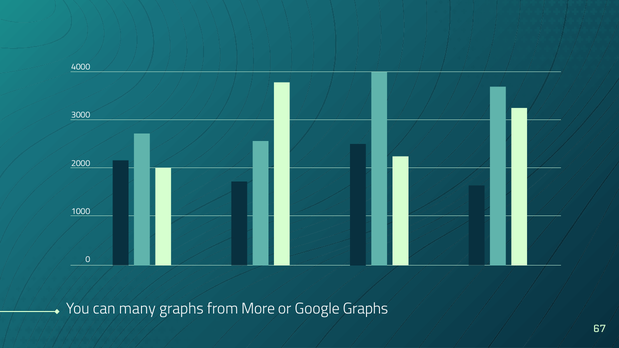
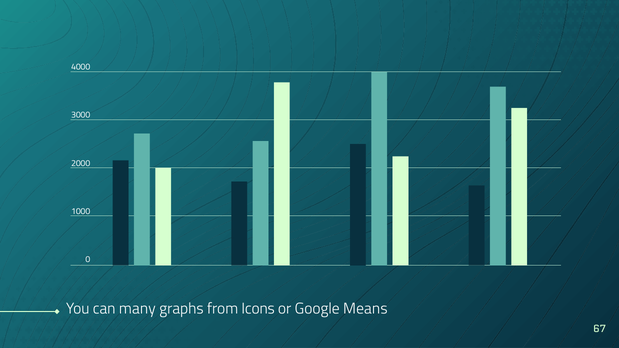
More: More -> Icons
Google Graphs: Graphs -> Means
